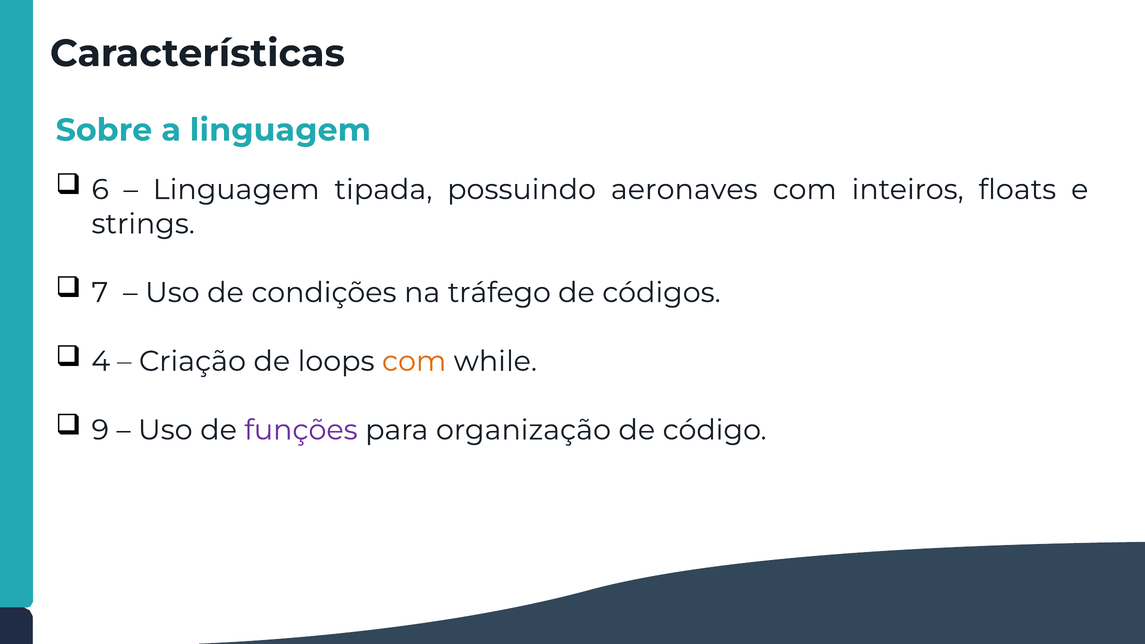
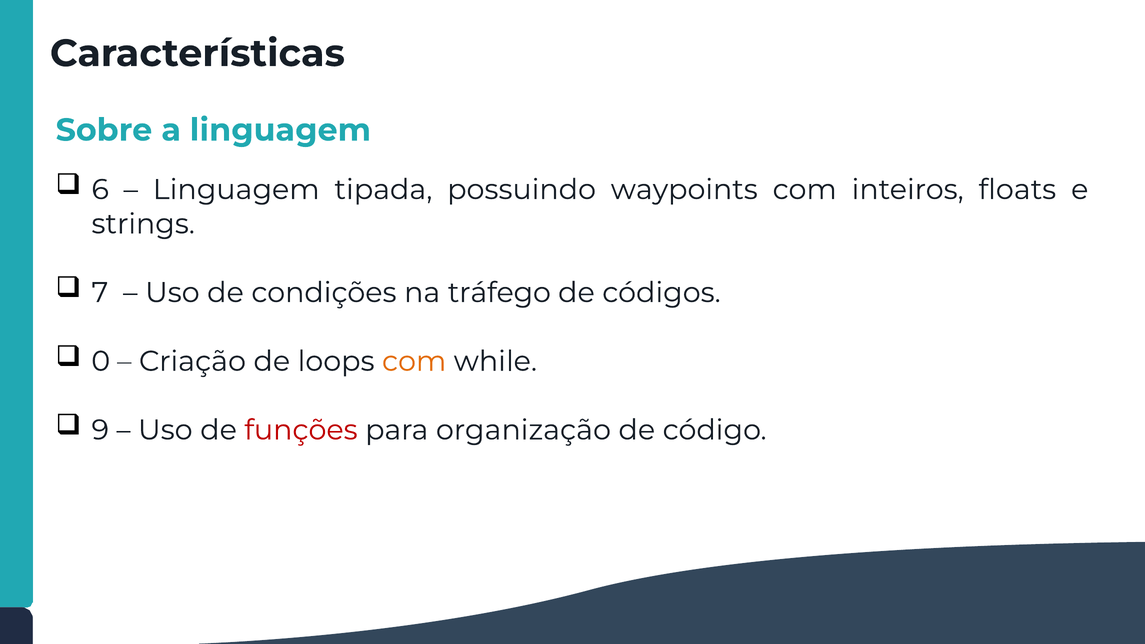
aeronaves: aeronaves -> waypoints
4: 4 -> 0
funções colour: purple -> red
